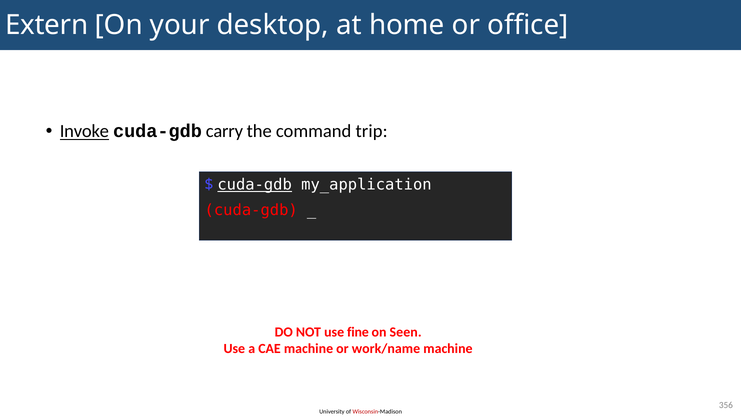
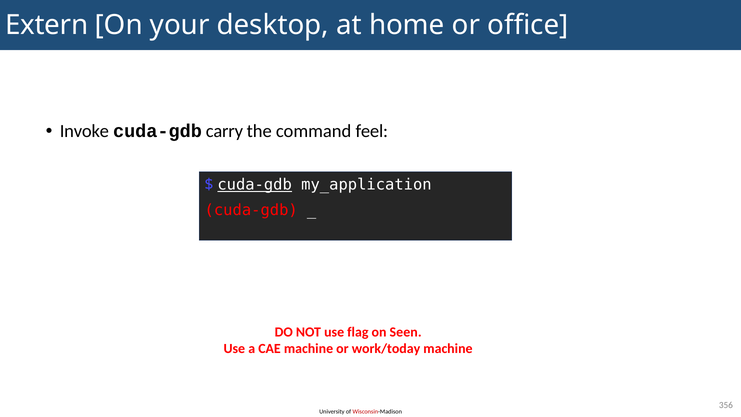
Invoke underline: present -> none
trip: trip -> feel
fine: fine -> flag
work/name: work/name -> work/today
